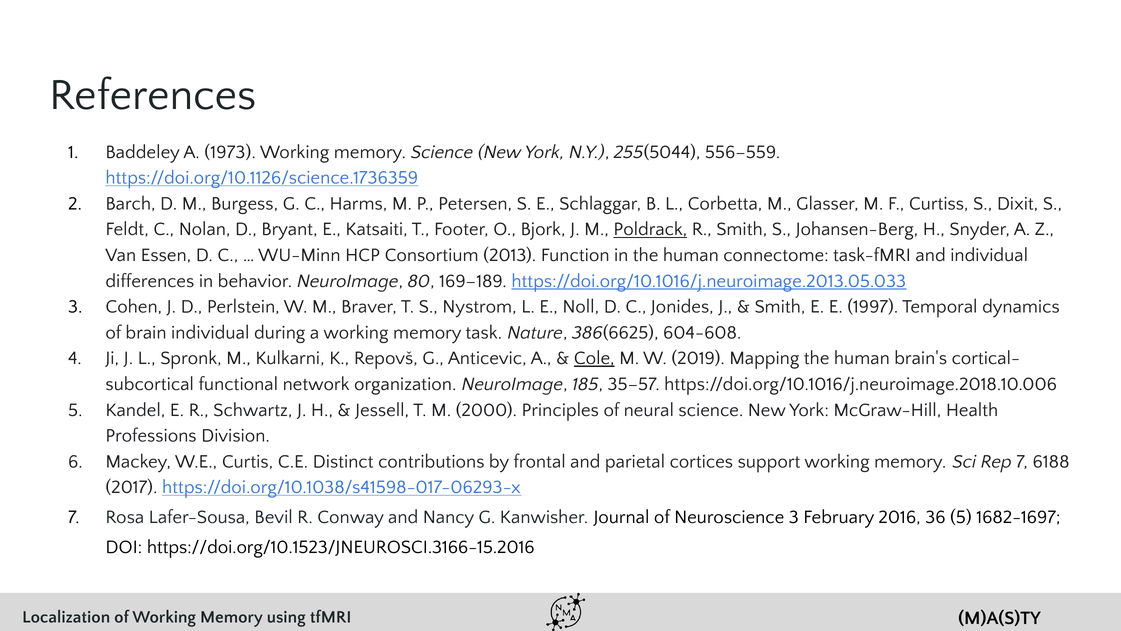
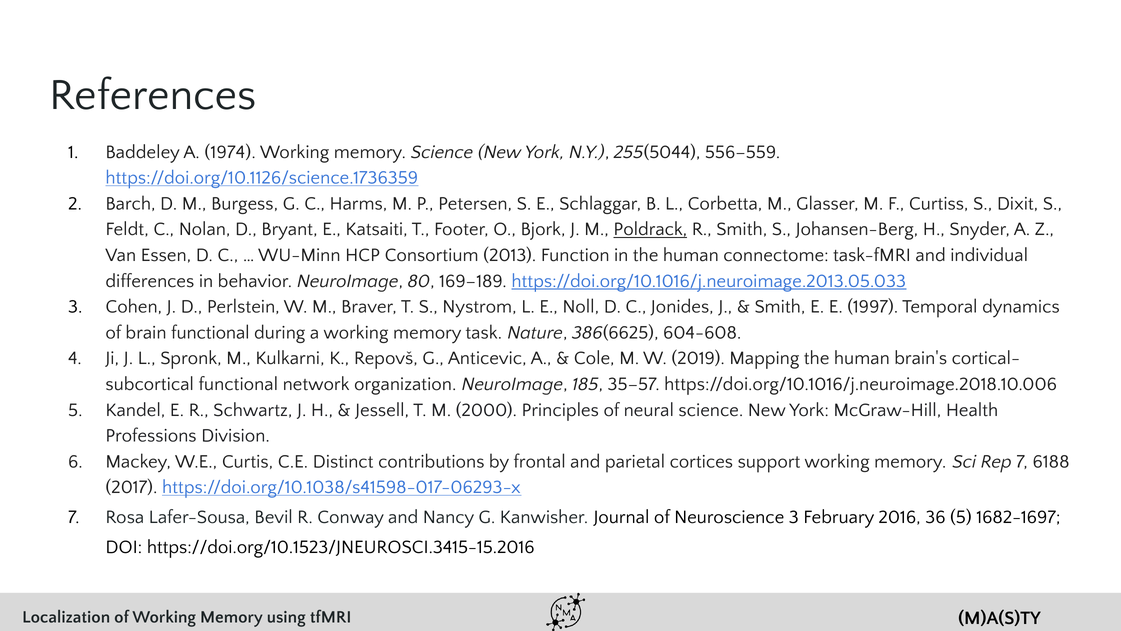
1973: 1973 -> 1974
brain individual: individual -> functional
Cole underline: present -> none
https://doi.org/10.1523/JNEUROSCI.3166-15.2016: https://doi.org/10.1523/JNEUROSCI.3166-15.2016 -> https://doi.org/10.1523/JNEUROSCI.3415-15.2016
